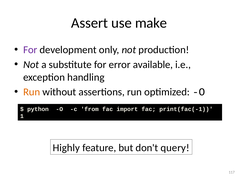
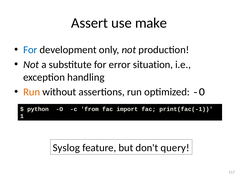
For at (30, 50) colour: purple -> blue
available: available -> situation
Highly: Highly -> Syslog
